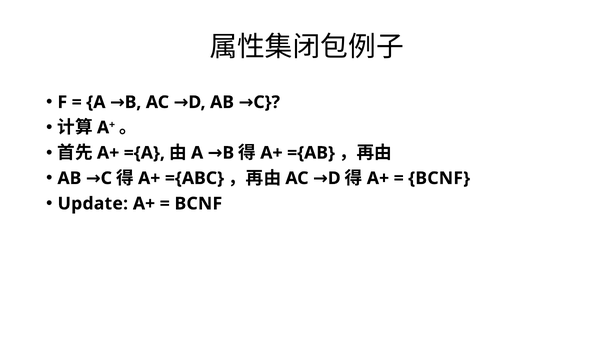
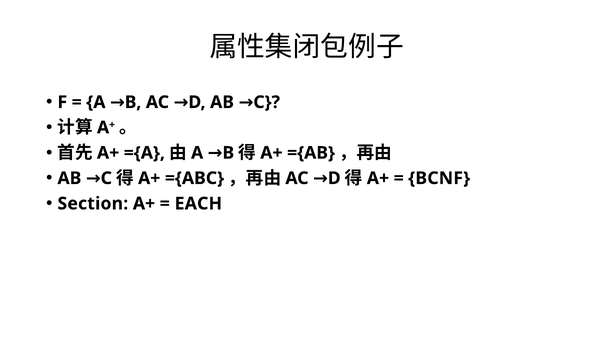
Update: Update -> Section
BCNF at (198, 204): BCNF -> EACH
